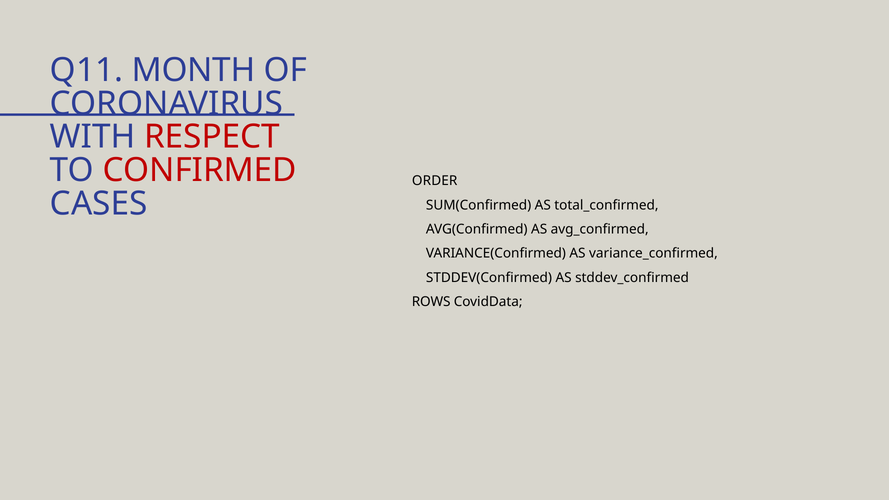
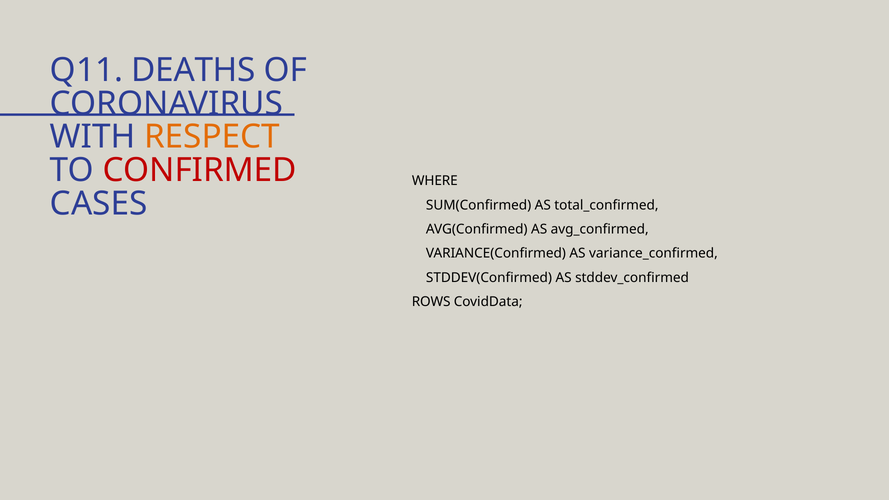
MONTH: MONTH -> DEATHS
RESPECT colour: red -> orange
ORDER: ORDER -> WHERE
